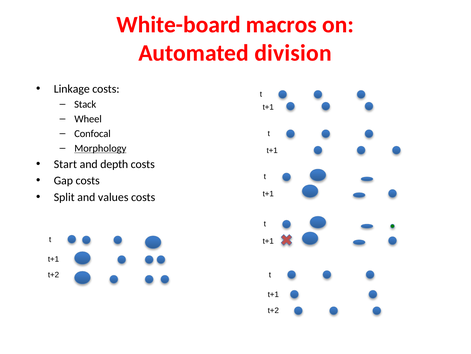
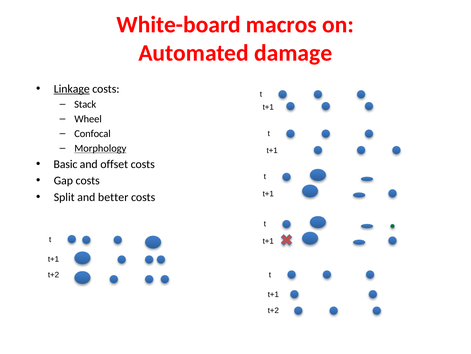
division: division -> damage
Linkage underline: none -> present
Start: Start -> Basic
depth: depth -> offset
values: values -> better
